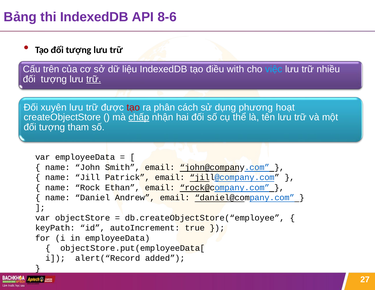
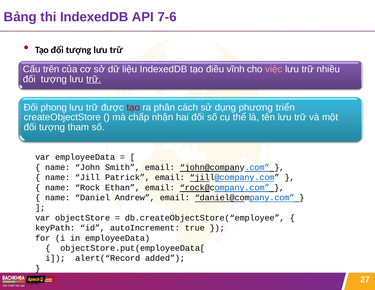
8-6: 8-6 -> 7-6
with: with -> vĩnh
việc colour: light blue -> pink
xuyên: xuyên -> phong
hoạt: hoạt -> triển
chấp underline: present -> none
